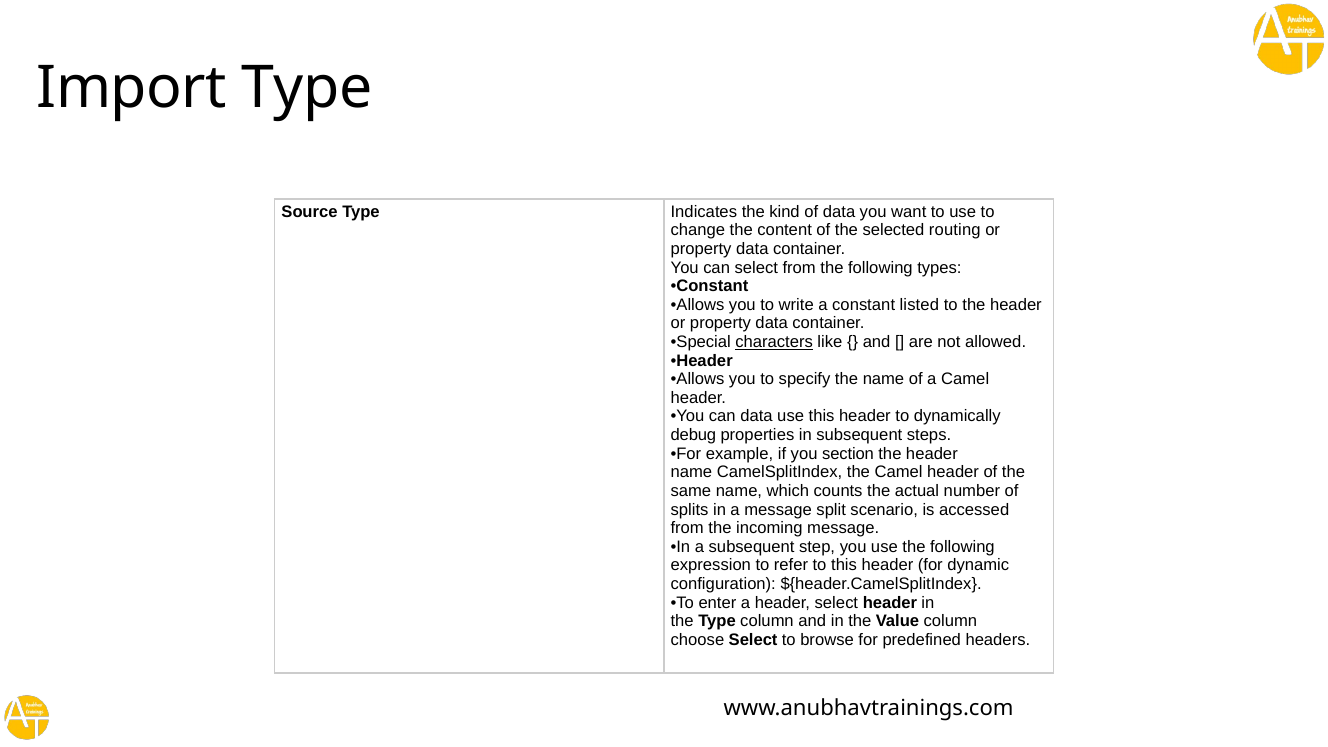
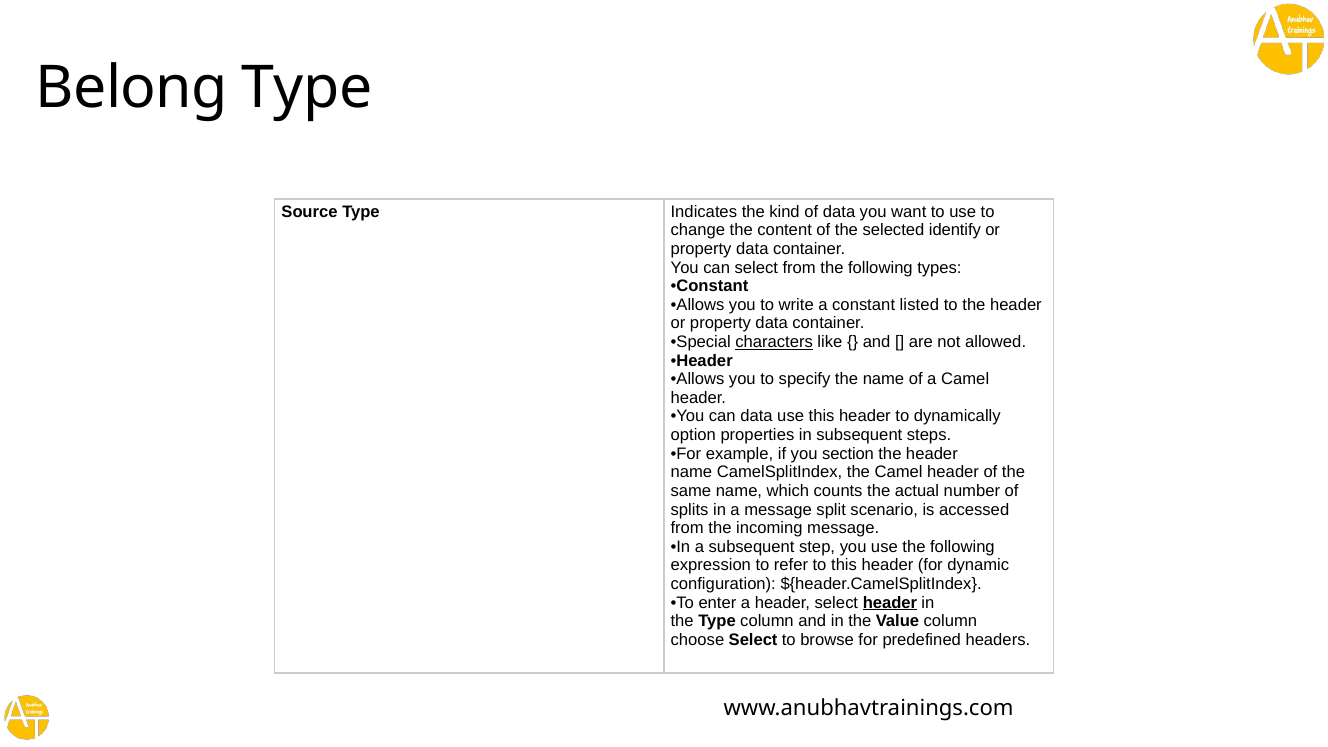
Import: Import -> Belong
routing: routing -> identify
debug: debug -> option
header at (890, 603) underline: none -> present
